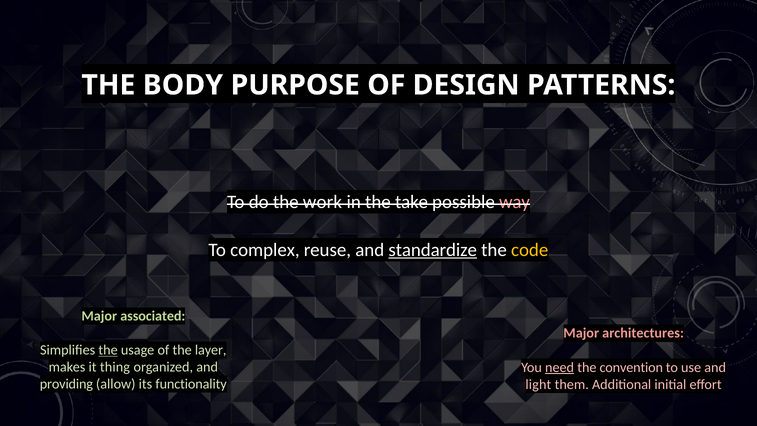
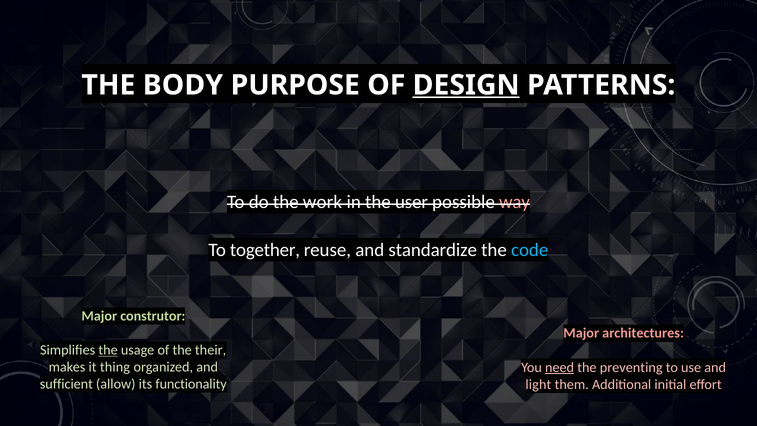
DESIGN underline: none -> present
take: take -> user
complex: complex -> together
standardize underline: present -> none
code colour: yellow -> light blue
associated: associated -> construtor
layer: layer -> their
convention: convention -> preventing
providing: providing -> sufficient
